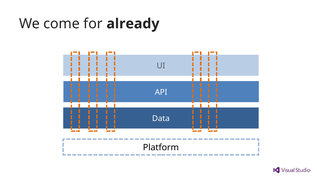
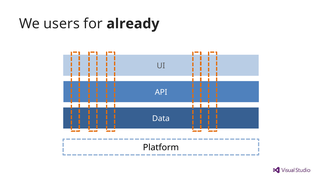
come: come -> users
